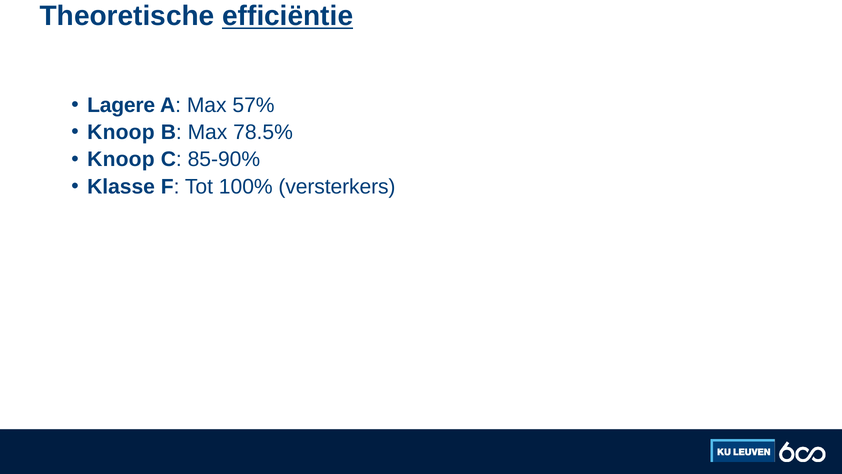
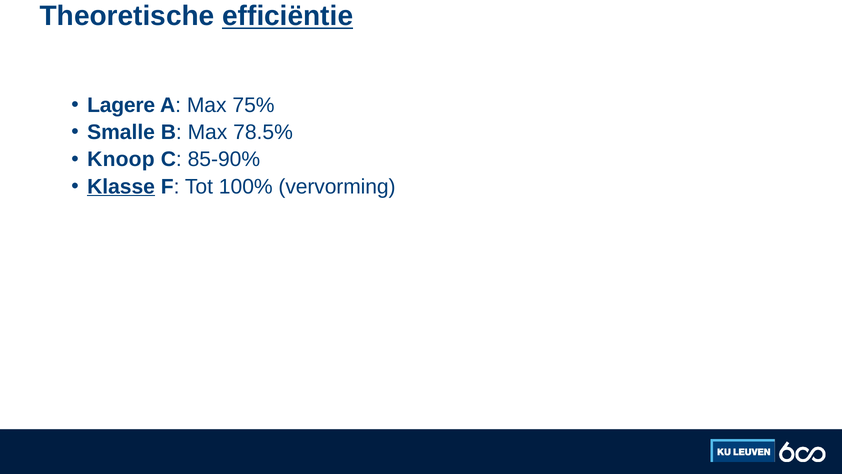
57%: 57% -> 75%
Knoop at (121, 132): Knoop -> Smalle
Klasse underline: none -> present
versterkers: versterkers -> vervorming
